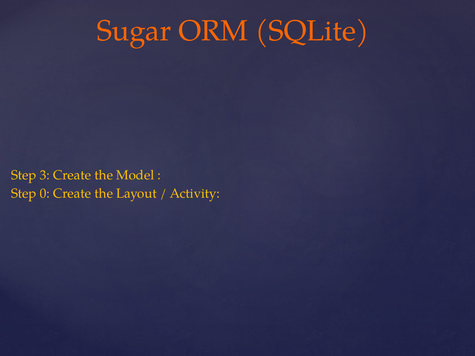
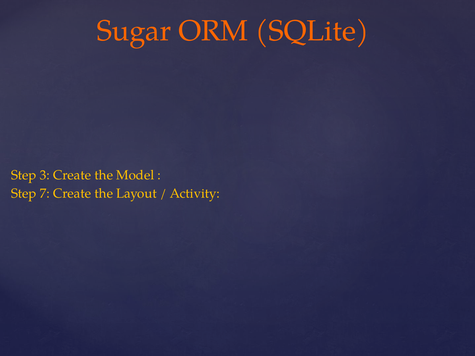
0: 0 -> 7
